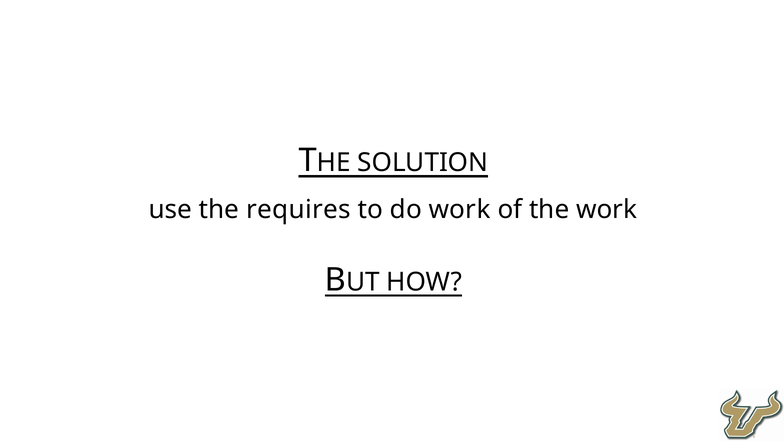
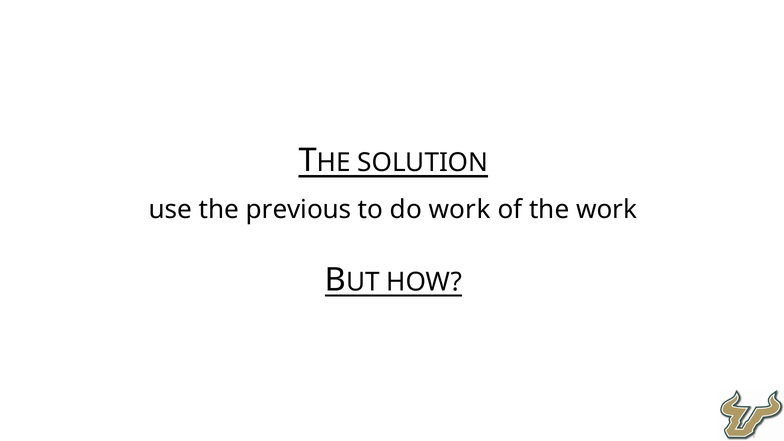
requires: requires -> previous
